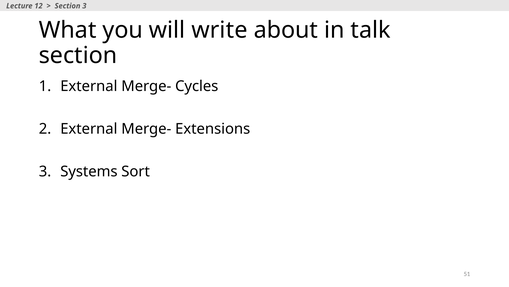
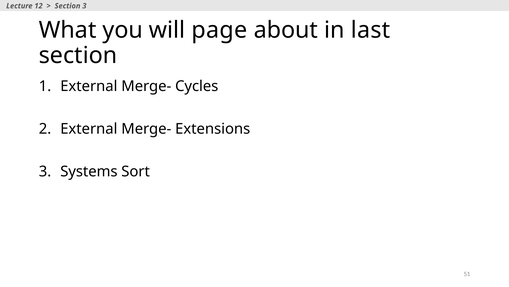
write: write -> page
talk: talk -> last
